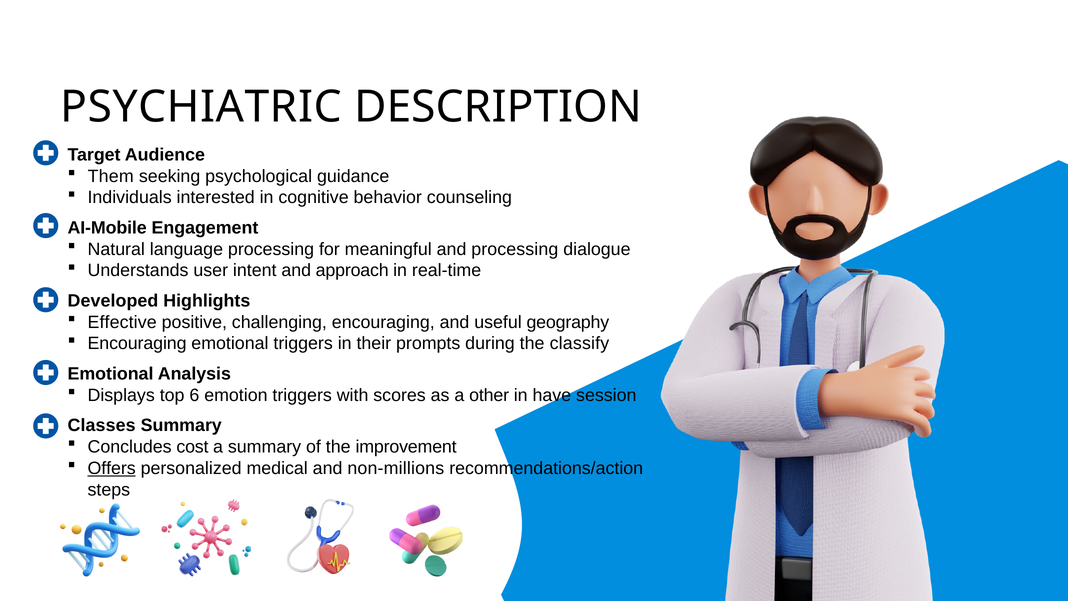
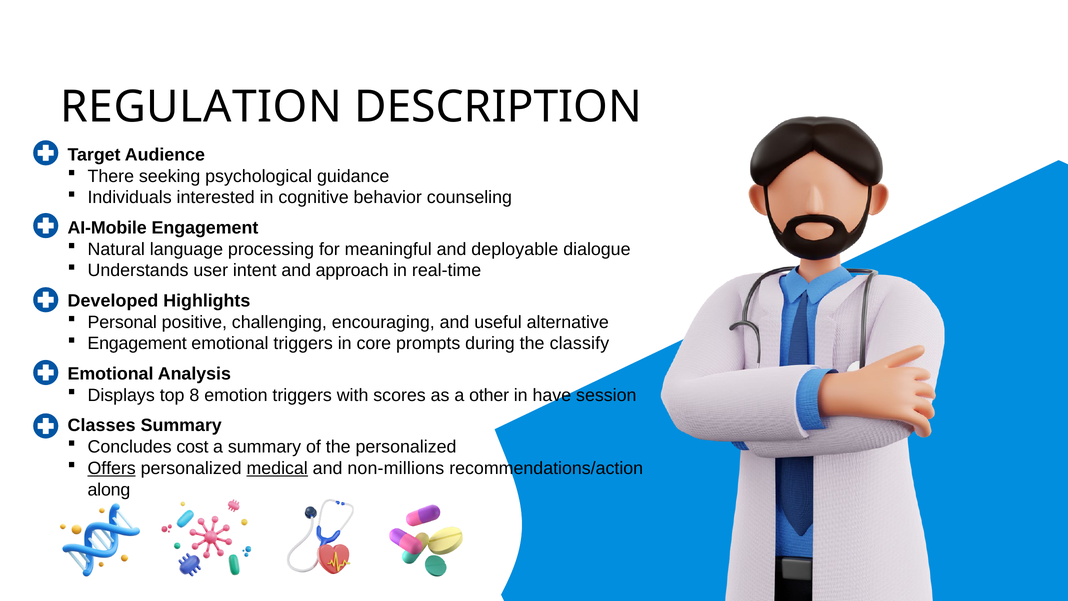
PSYCHIATRIC: PSYCHIATRIC -> REGULATION
Them: Them -> There
and processing: processing -> deployable
Effective: Effective -> Personal
geography: geography -> alternative
Encouraging at (137, 343): Encouraging -> Engagement
their: their -> core
6: 6 -> 8
the improvement: improvement -> personalized
medical underline: none -> present
steps: steps -> along
